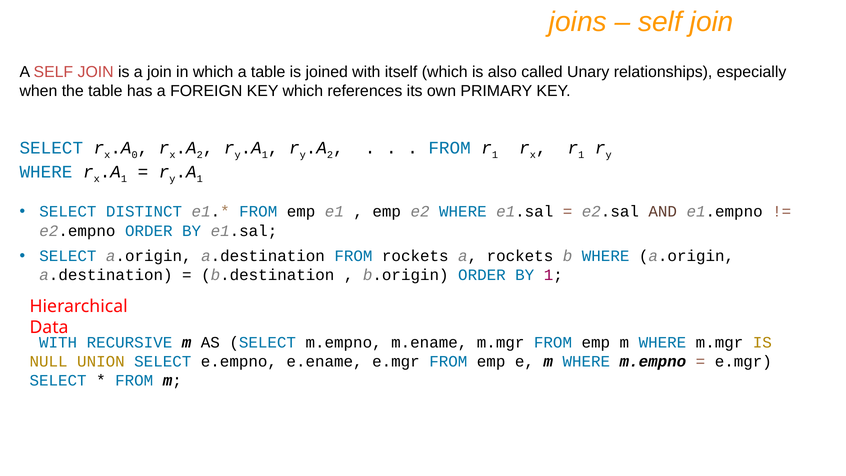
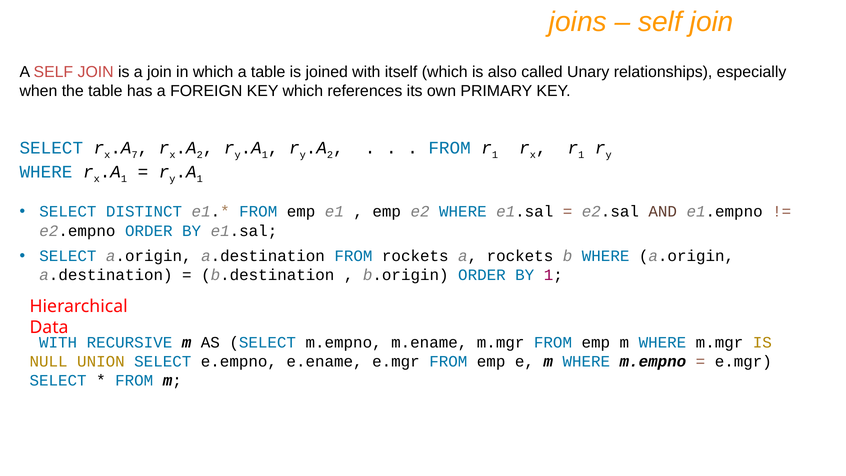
0: 0 -> 7
